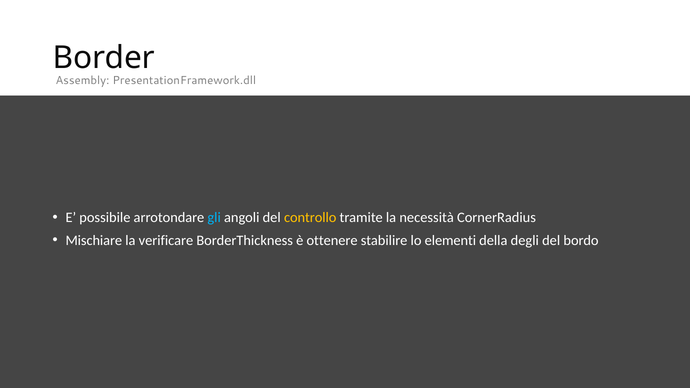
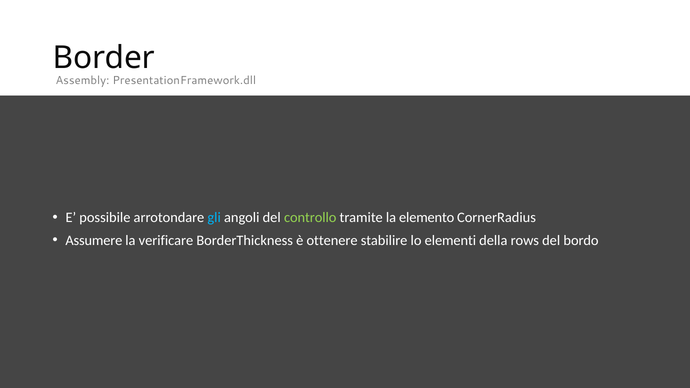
controllo colour: yellow -> light green
necessità: necessità -> elemento
Mischiare: Mischiare -> Assumere
degli: degli -> rows
